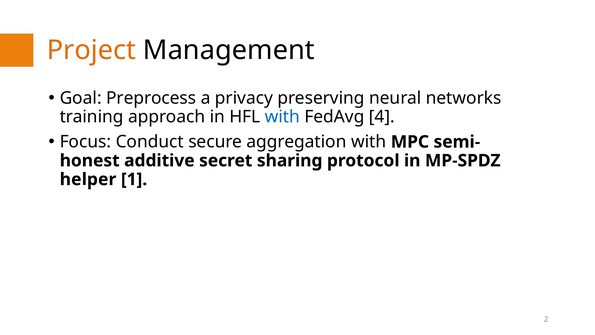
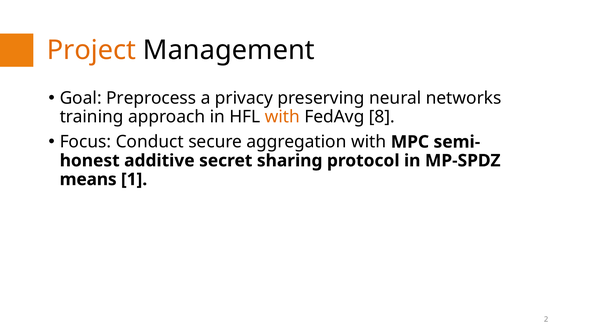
with at (282, 117) colour: blue -> orange
4: 4 -> 8
helper: helper -> means
